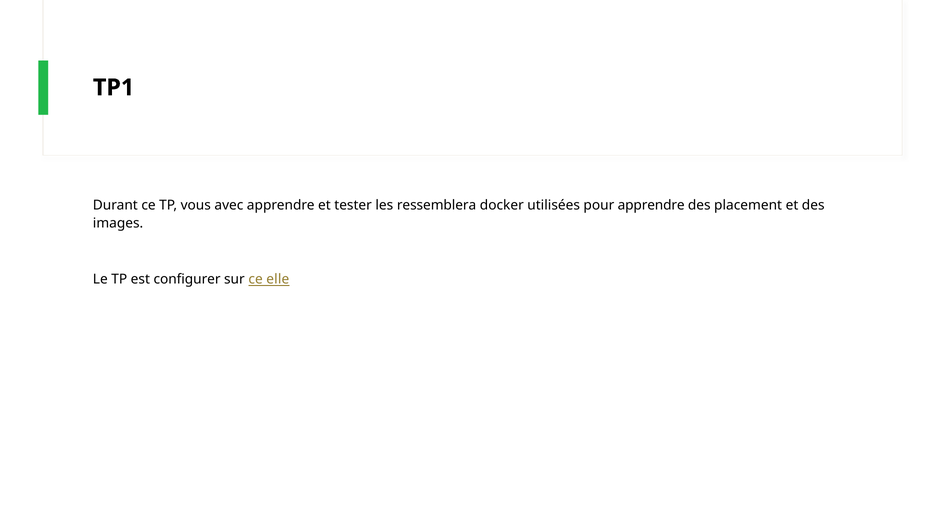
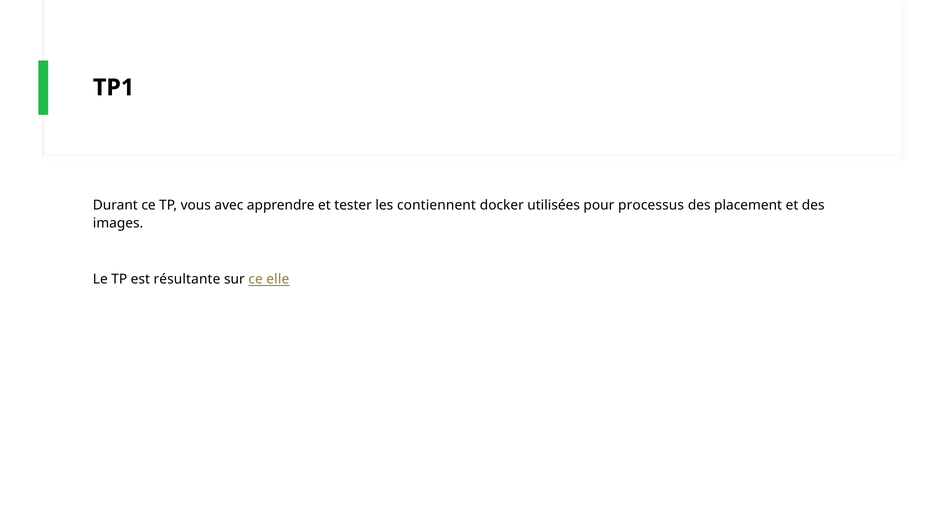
ressemblera: ressemblera -> contiennent
pour apprendre: apprendre -> processus
configurer: configurer -> résultante
